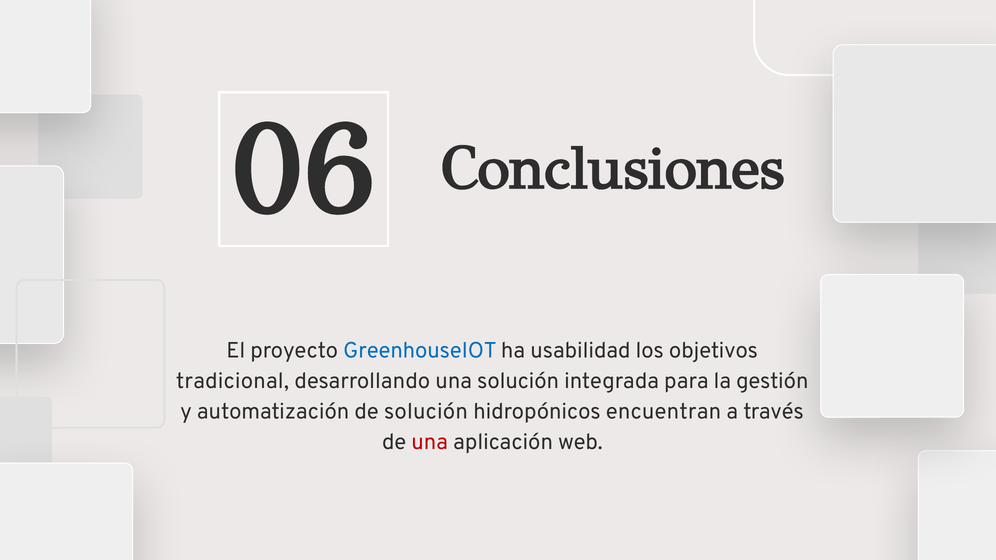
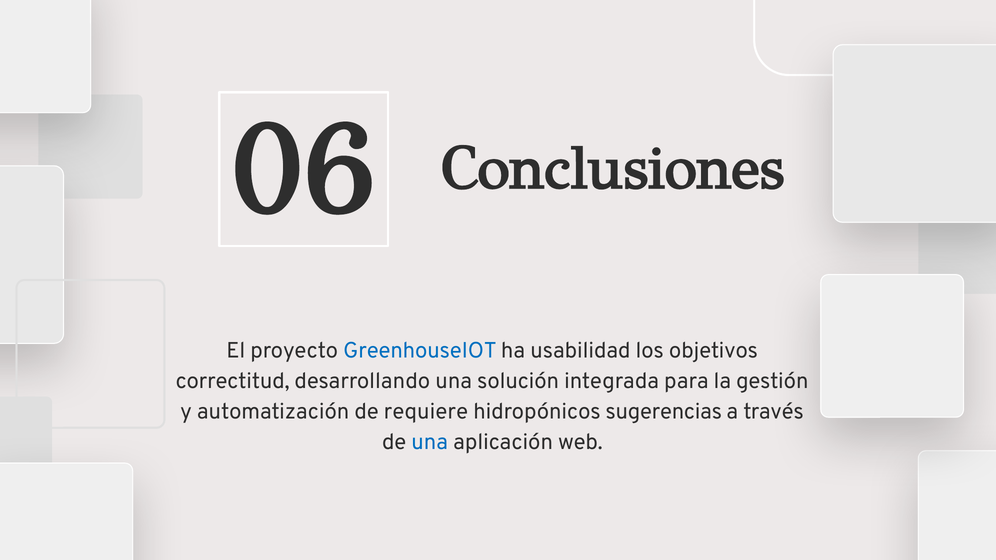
tradicional: tradicional -> correctitud
de solución: solución -> requiere
encuentran: encuentran -> sugerencias
una at (430, 442) colour: red -> blue
